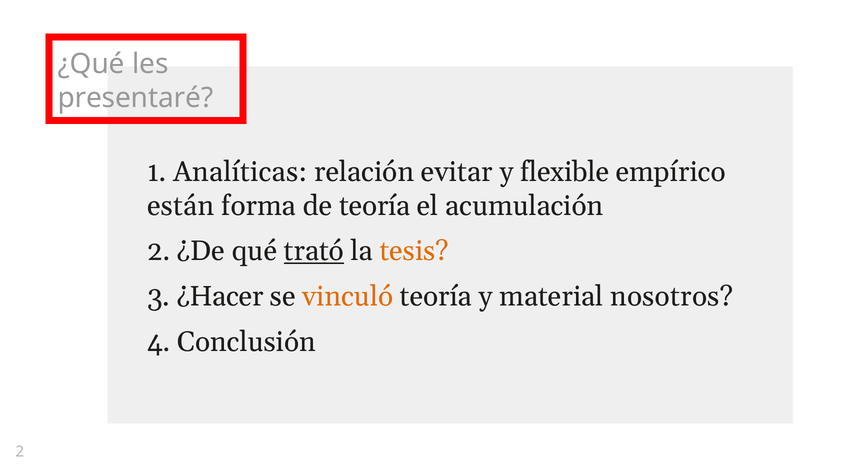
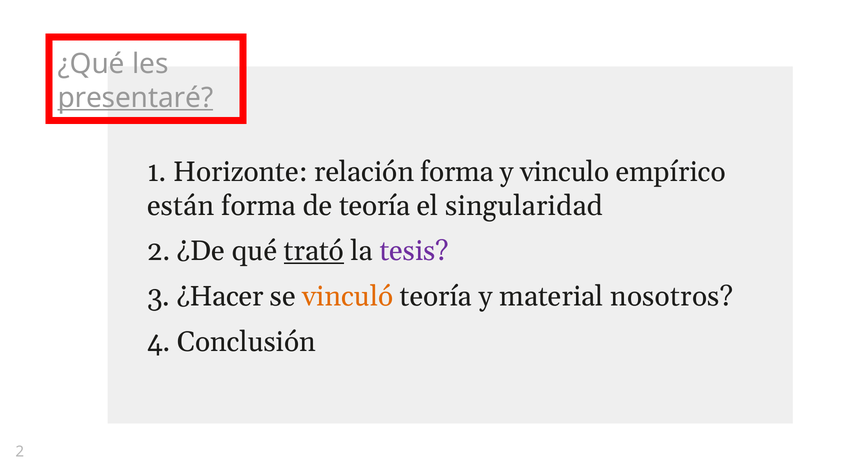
presentaré underline: none -> present
Analíticas: Analíticas -> Horizonte
relación evitar: evitar -> forma
flexible: flexible -> vinculo
acumulación: acumulación -> singularidad
tesis colour: orange -> purple
